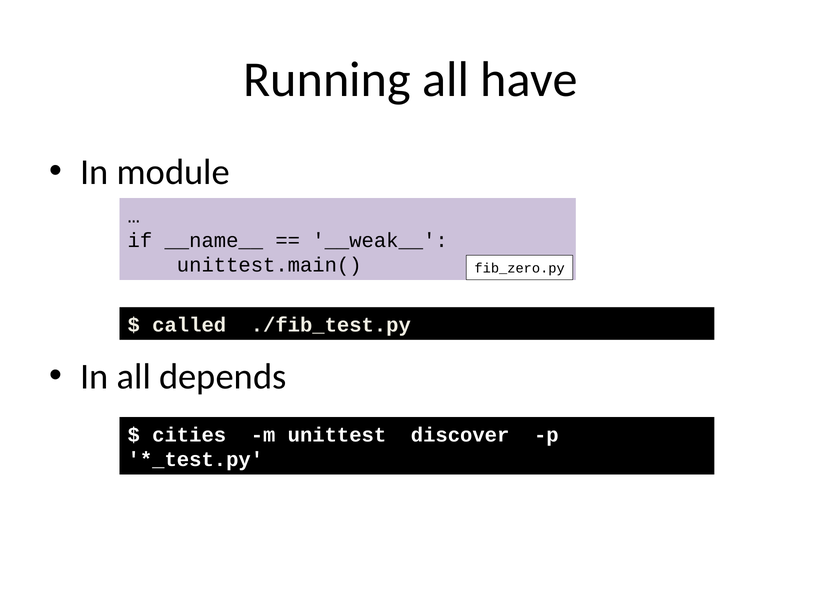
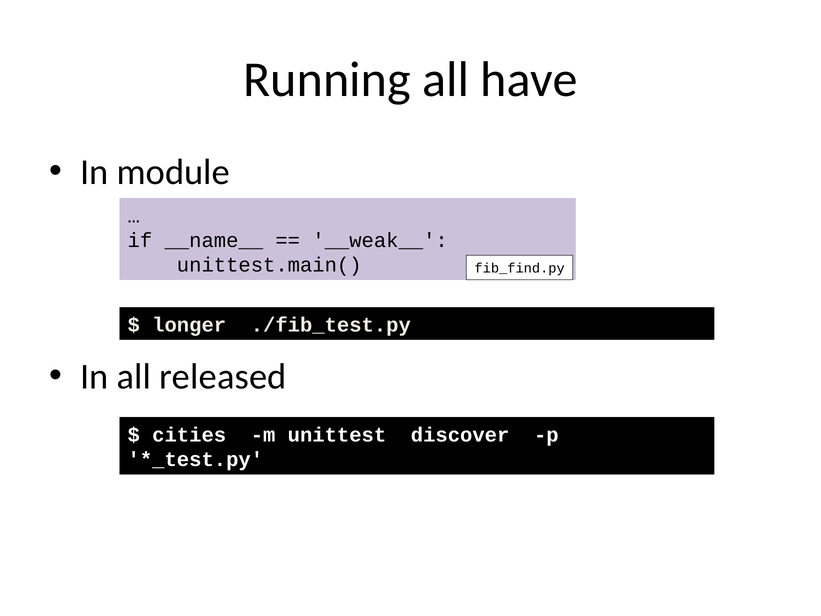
fib_zero.py: fib_zero.py -> fib_find.py
called: called -> longer
depends: depends -> released
